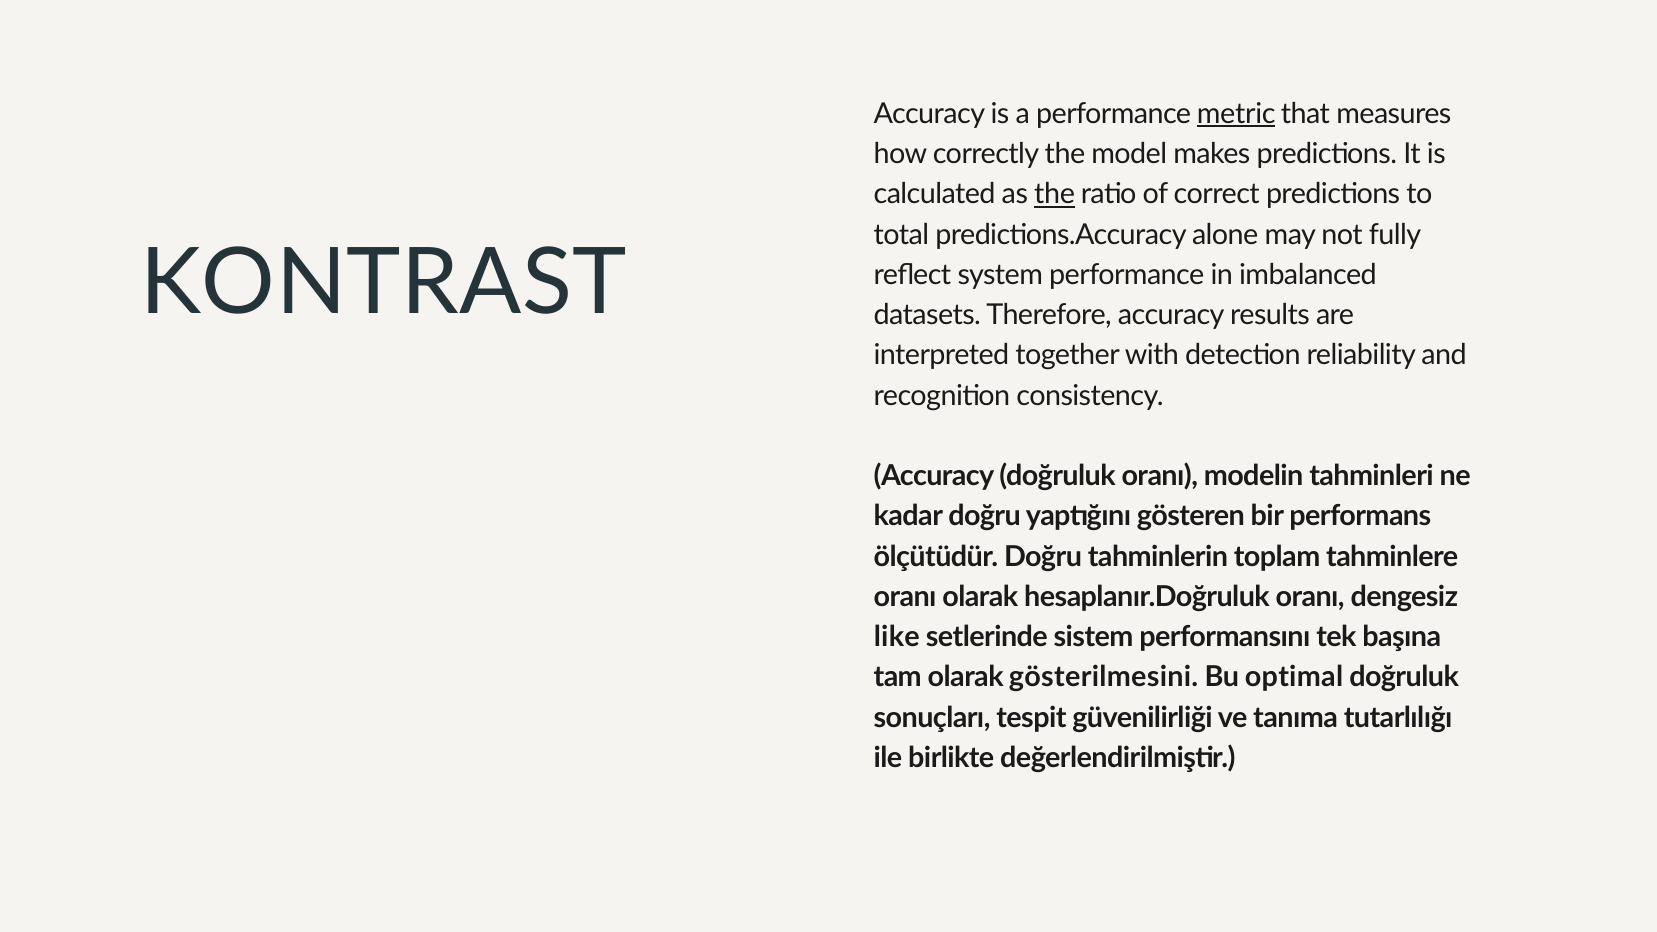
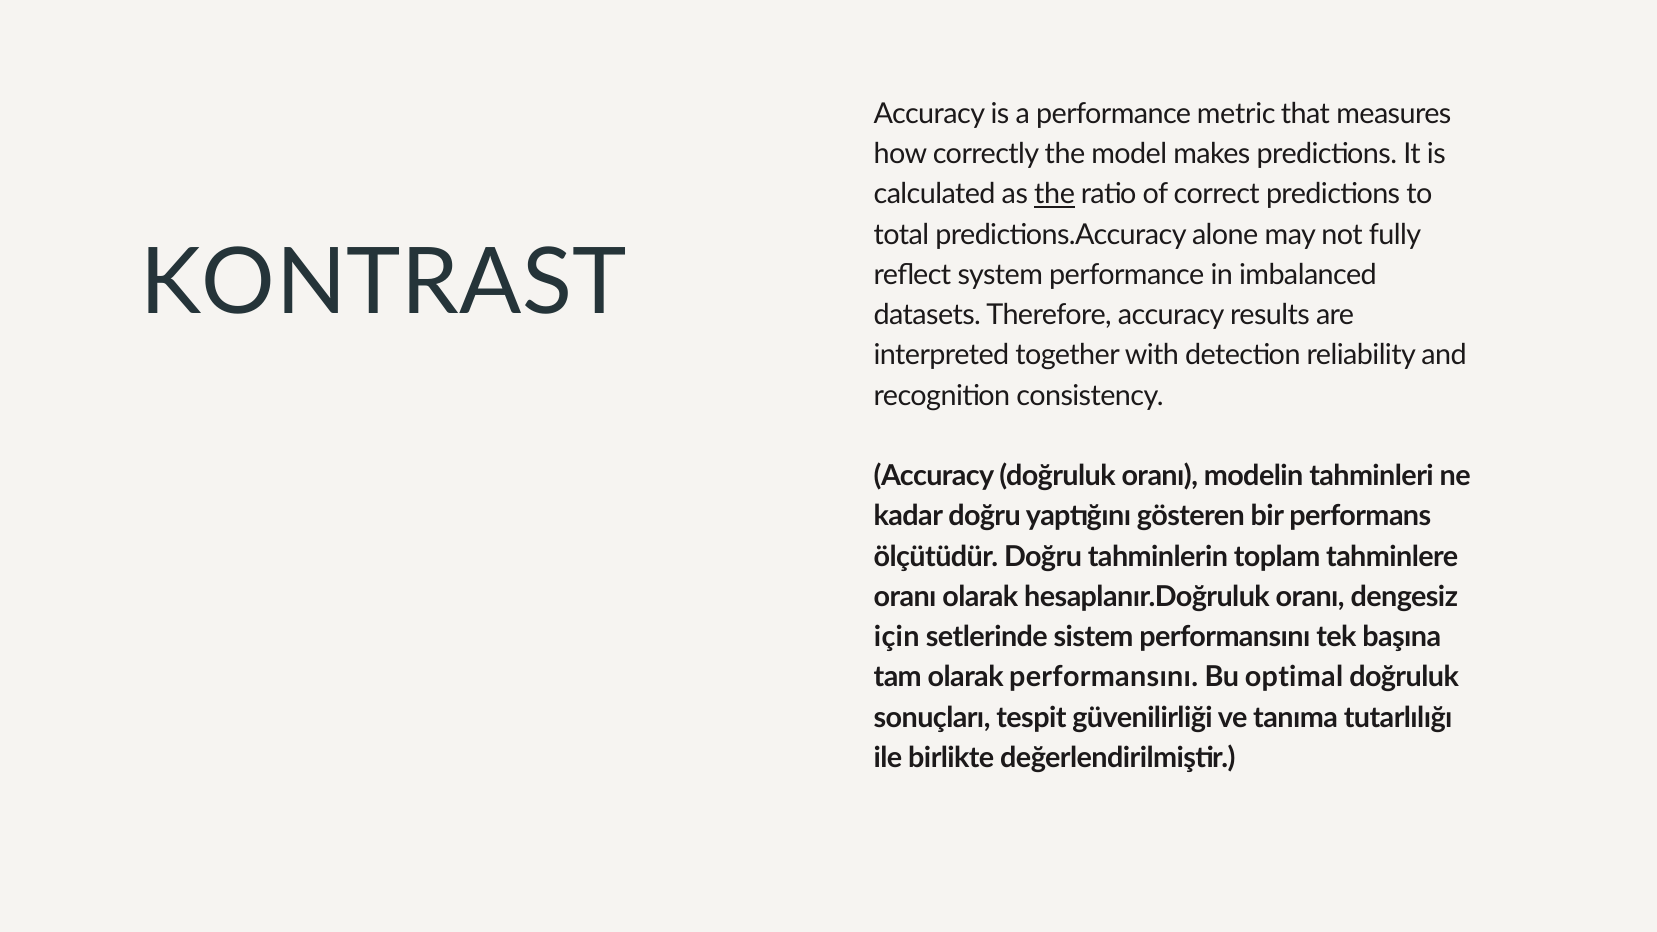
metric underline: present -> none
like: like -> için
olarak gösterilmesini: gösterilmesini -> performansını
